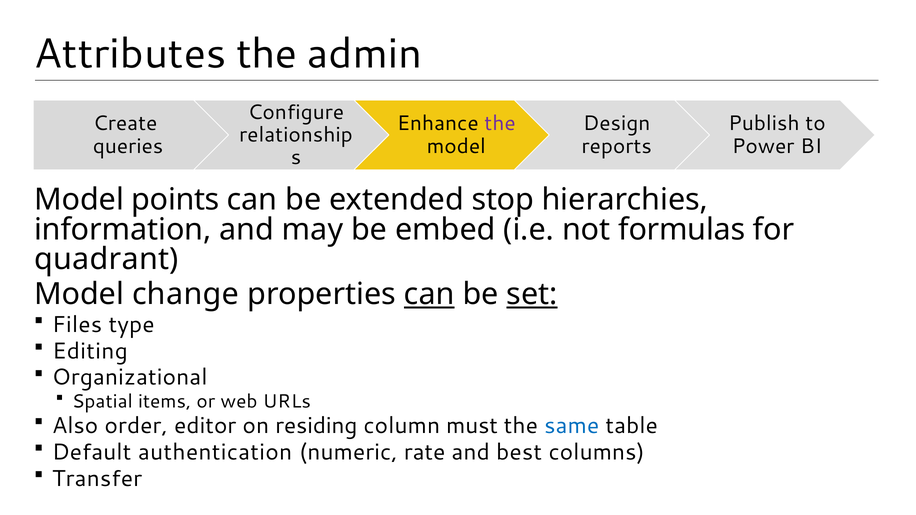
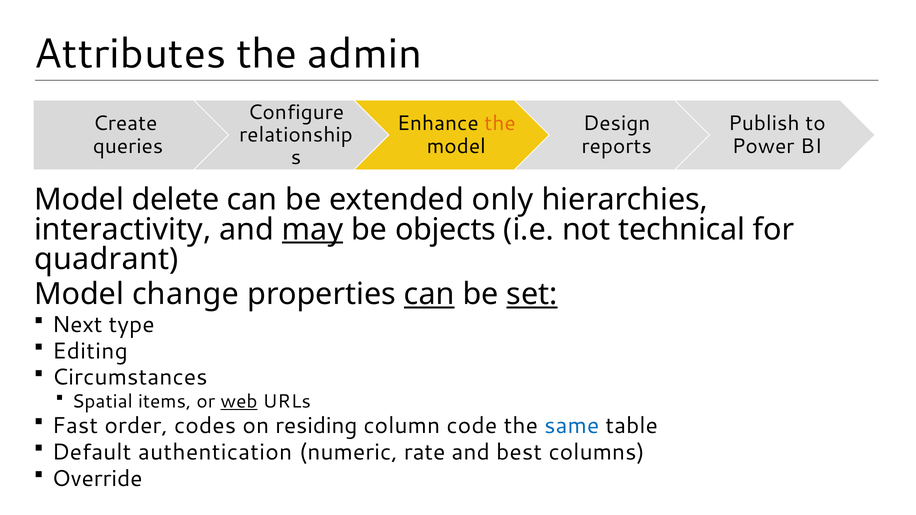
the at (500, 124) colour: purple -> orange
points: points -> delete
stop: stop -> only
information: information -> interactivity
may underline: none -> present
embed: embed -> objects
formulas: formulas -> technical
Files: Files -> Next
Organizational: Organizational -> Circumstances
web underline: none -> present
Also: Also -> Fast
editor: editor -> codes
must: must -> code
Transfer: Transfer -> Override
